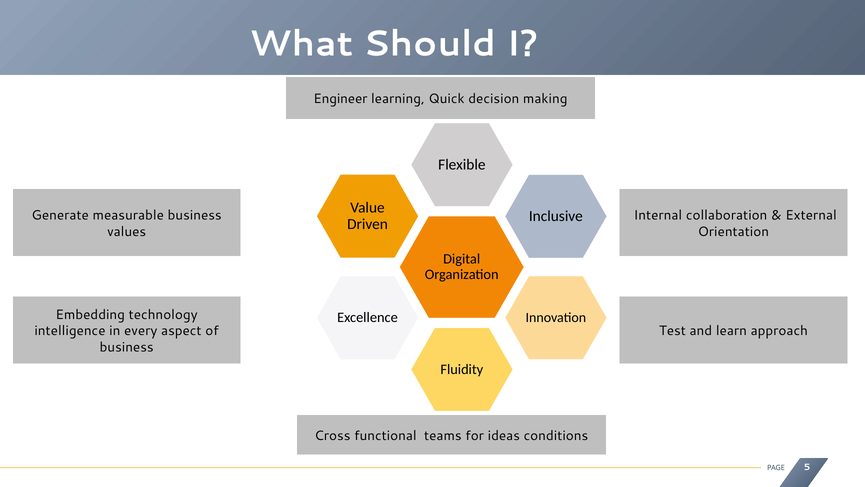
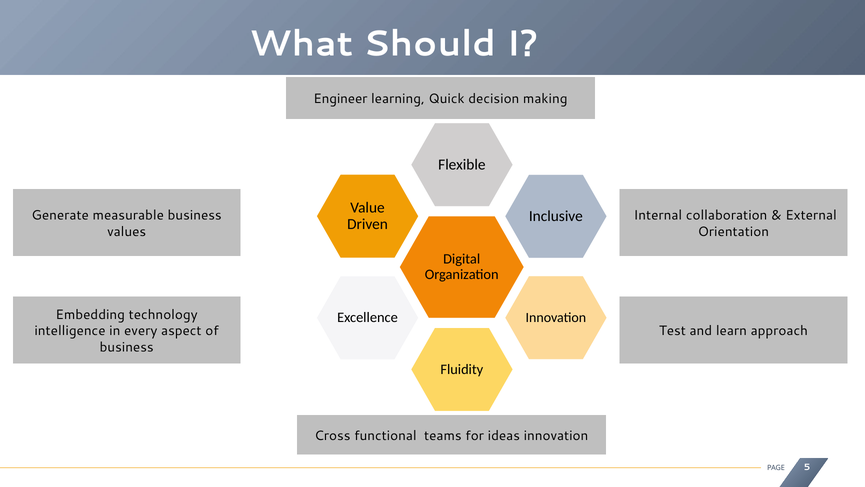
ideas conditions: conditions -> innovation
